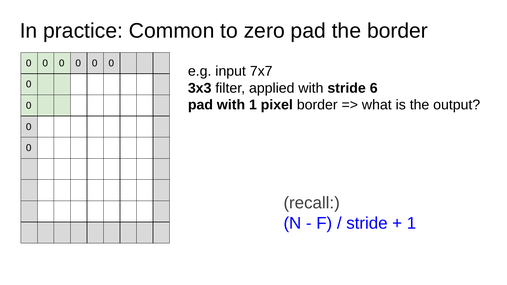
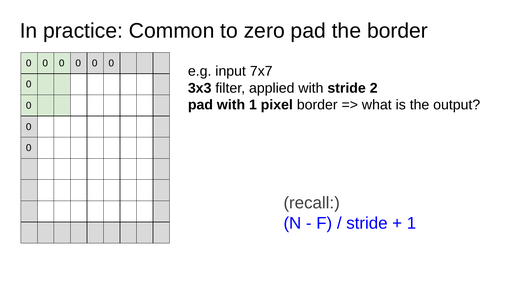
6: 6 -> 2
